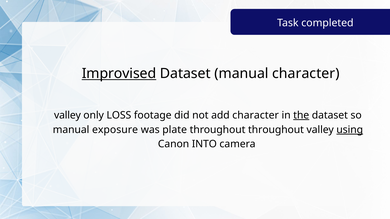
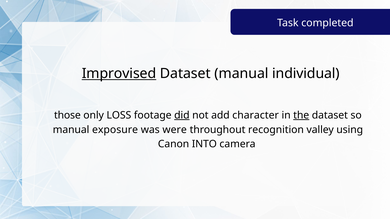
manual character: character -> individual
valley at (67, 115): valley -> those
did underline: none -> present
plate: plate -> were
throughout throughout: throughout -> recognition
using underline: present -> none
